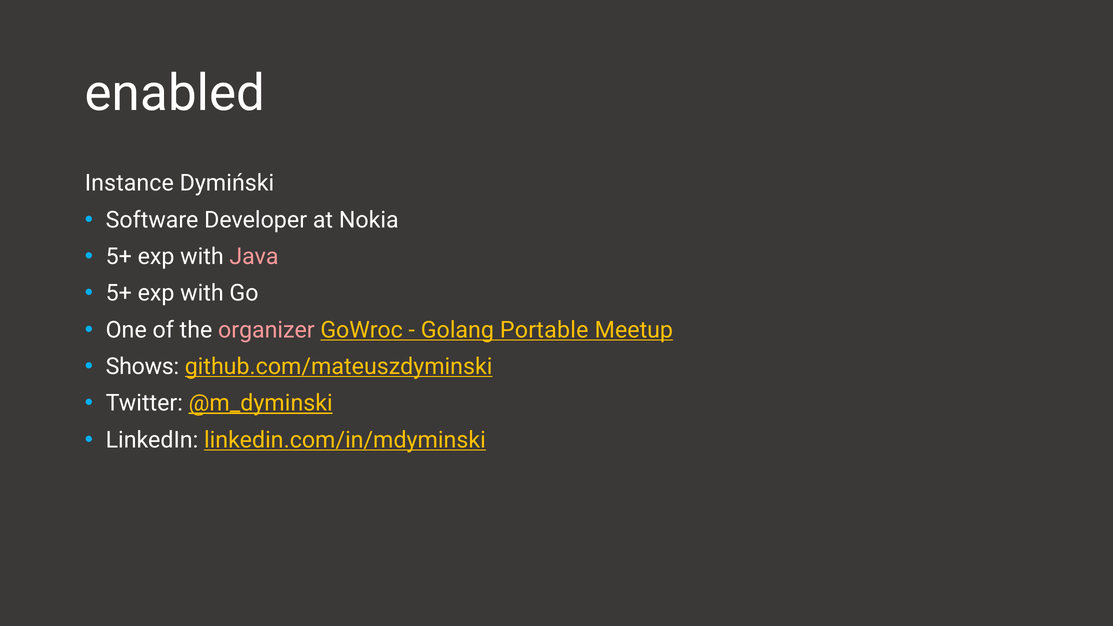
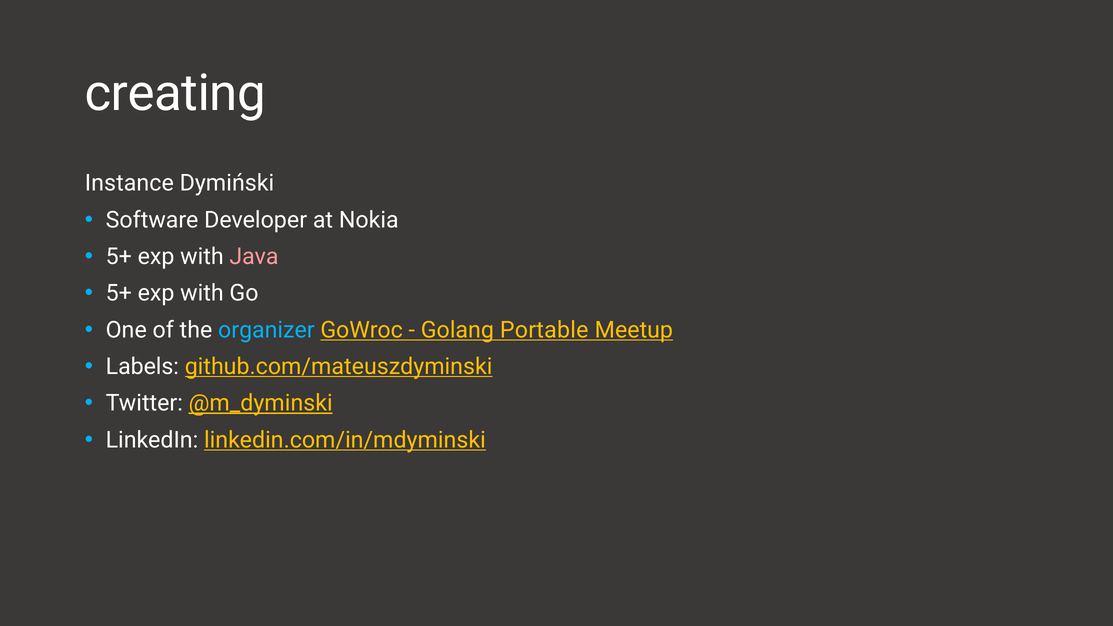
enabled: enabled -> creating
organizer colour: pink -> light blue
Shows: Shows -> Labels
